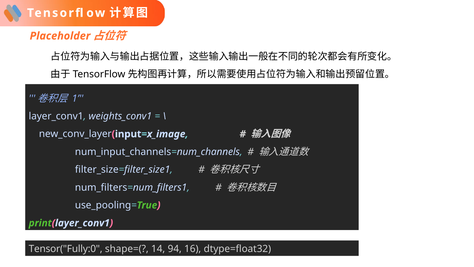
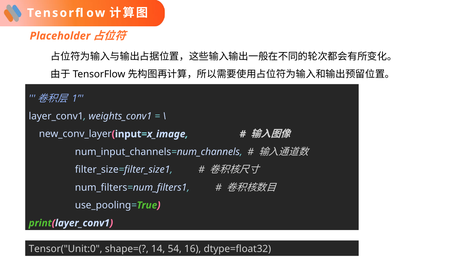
Tensor("Fully:0: Tensor("Fully:0 -> Tensor("Unit:0
94: 94 -> 54
